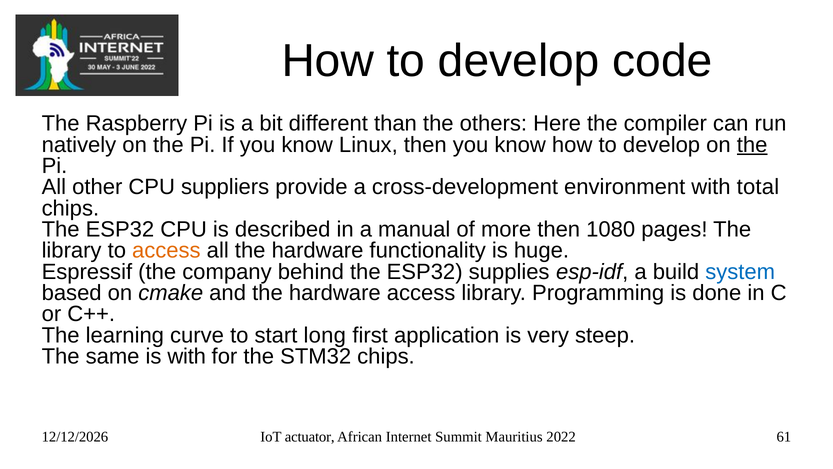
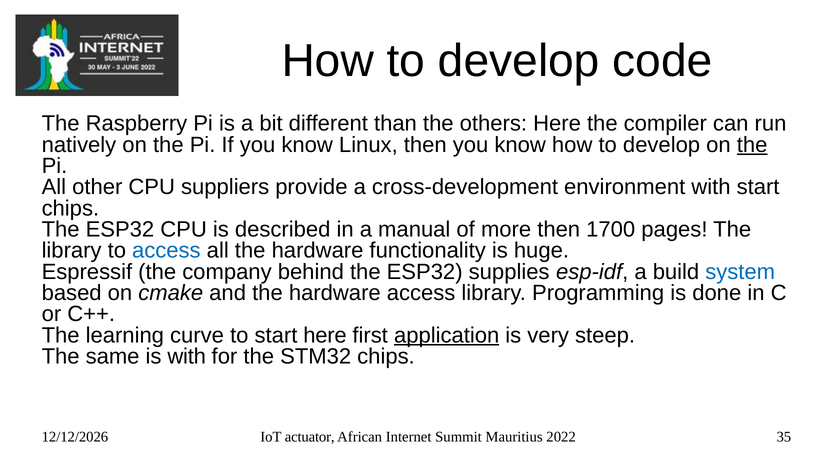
with total: total -> start
1080: 1080 -> 1700
access at (166, 250) colour: orange -> blue
start long: long -> here
application underline: none -> present
61: 61 -> 35
